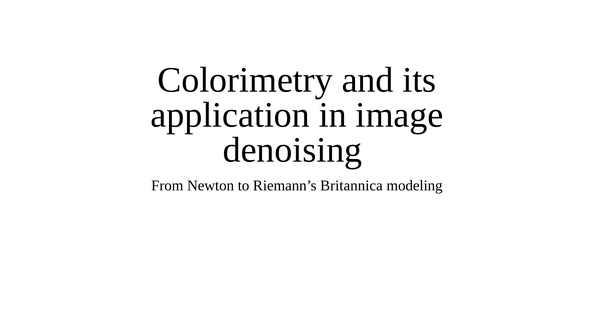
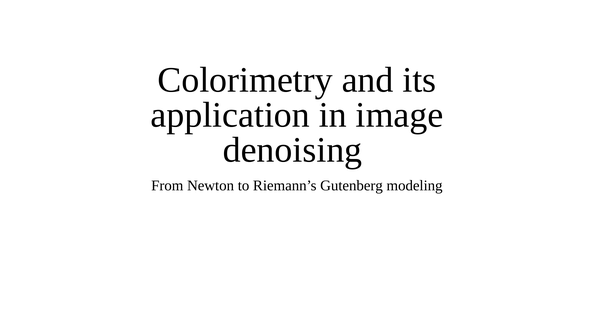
Britannica: Britannica -> Gutenberg
